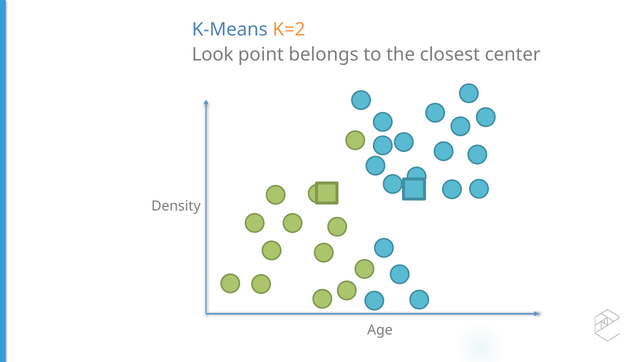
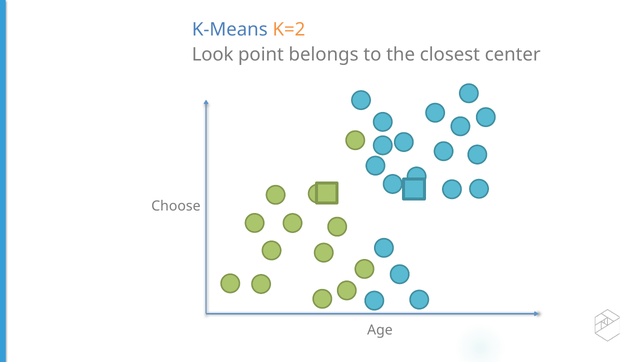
Density: Density -> Choose
